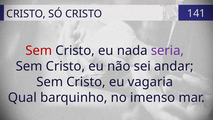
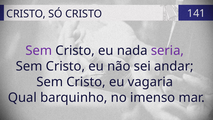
Sem at (39, 51) colour: red -> purple
